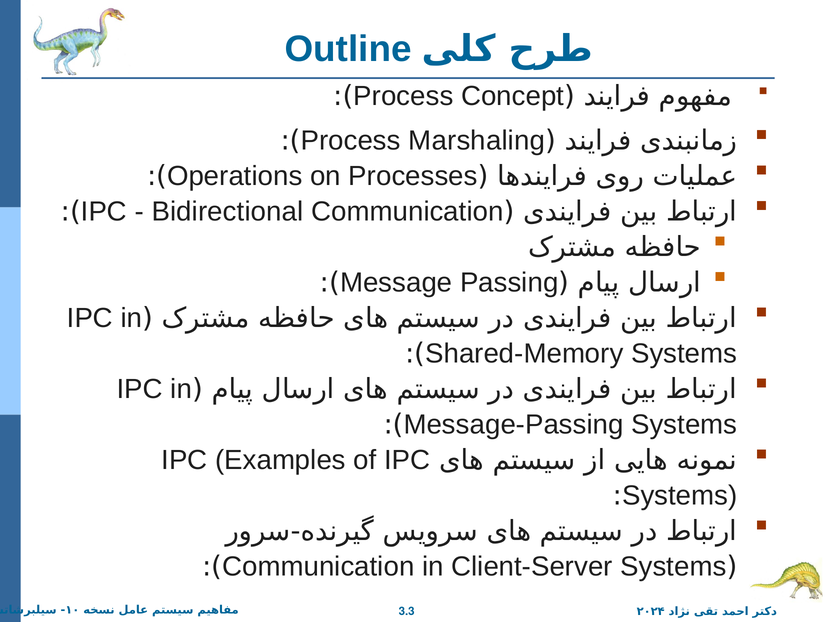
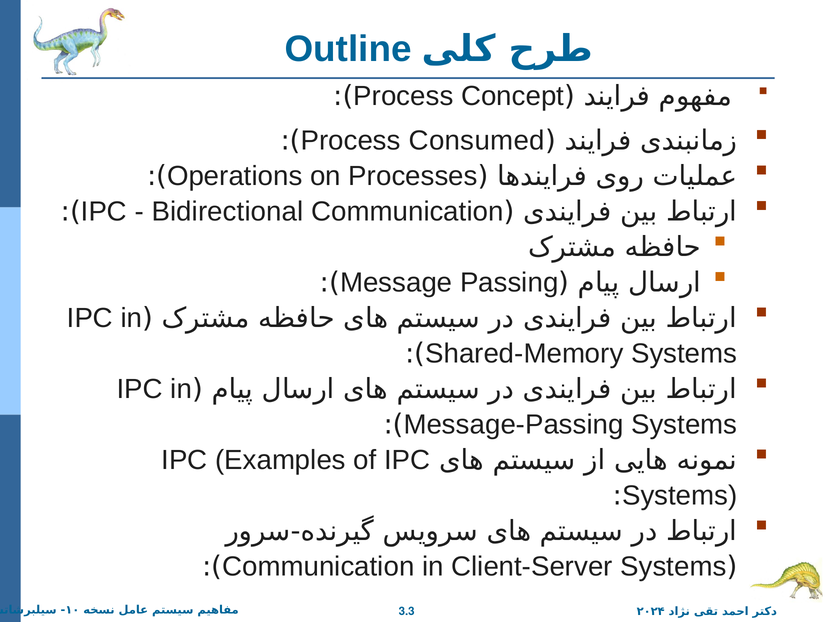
Marshaling: Marshaling -> Consumed
